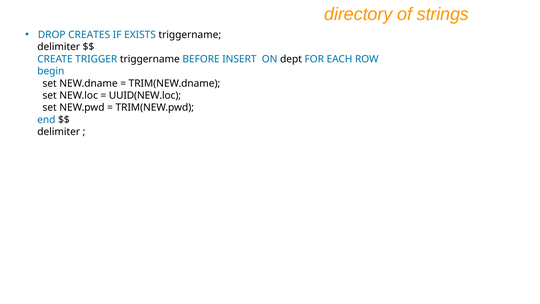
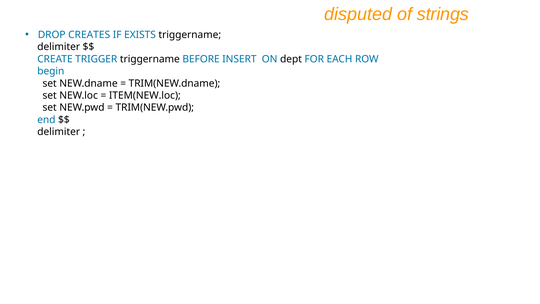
directory: directory -> disputed
UUID(NEW.loc: UUID(NEW.loc -> ITEM(NEW.loc
